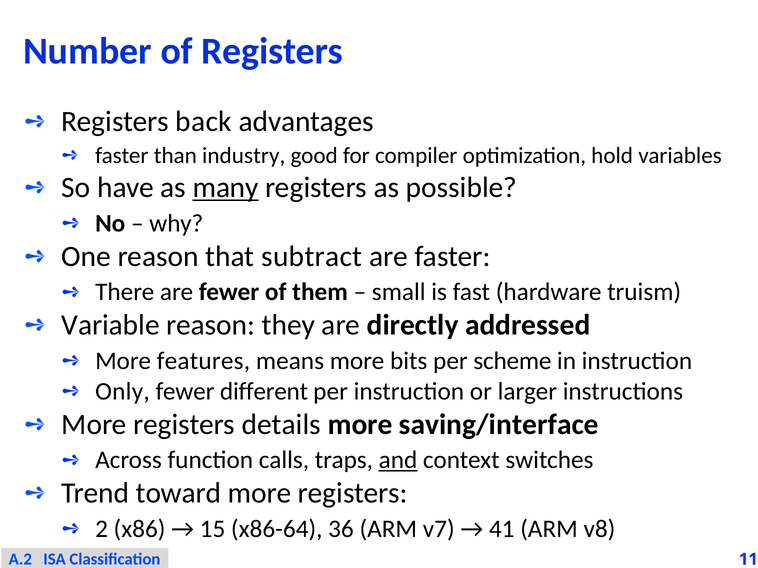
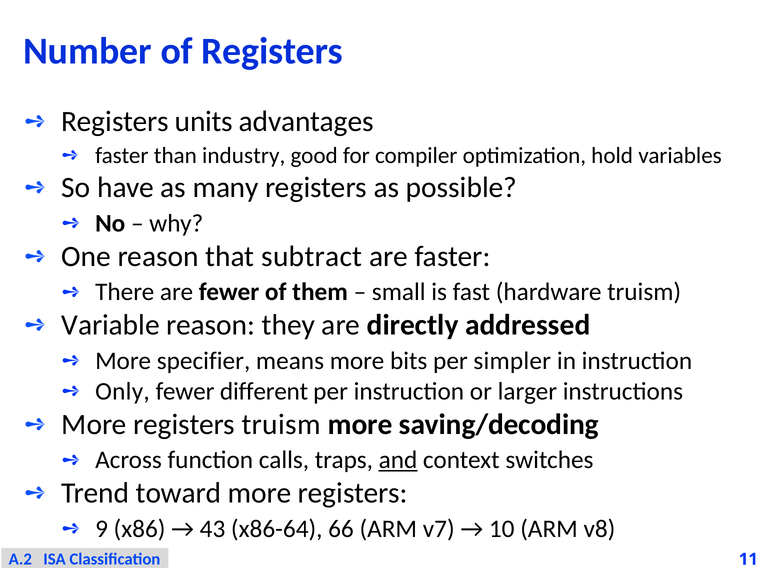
back: back -> units
many underline: present -> none
features: features -> specifier
scheme: scheme -> simpler
registers details: details -> truism
saving/interface: saving/interface -> saving/decoding
2: 2 -> 9
15: 15 -> 43
36: 36 -> 66
41: 41 -> 10
